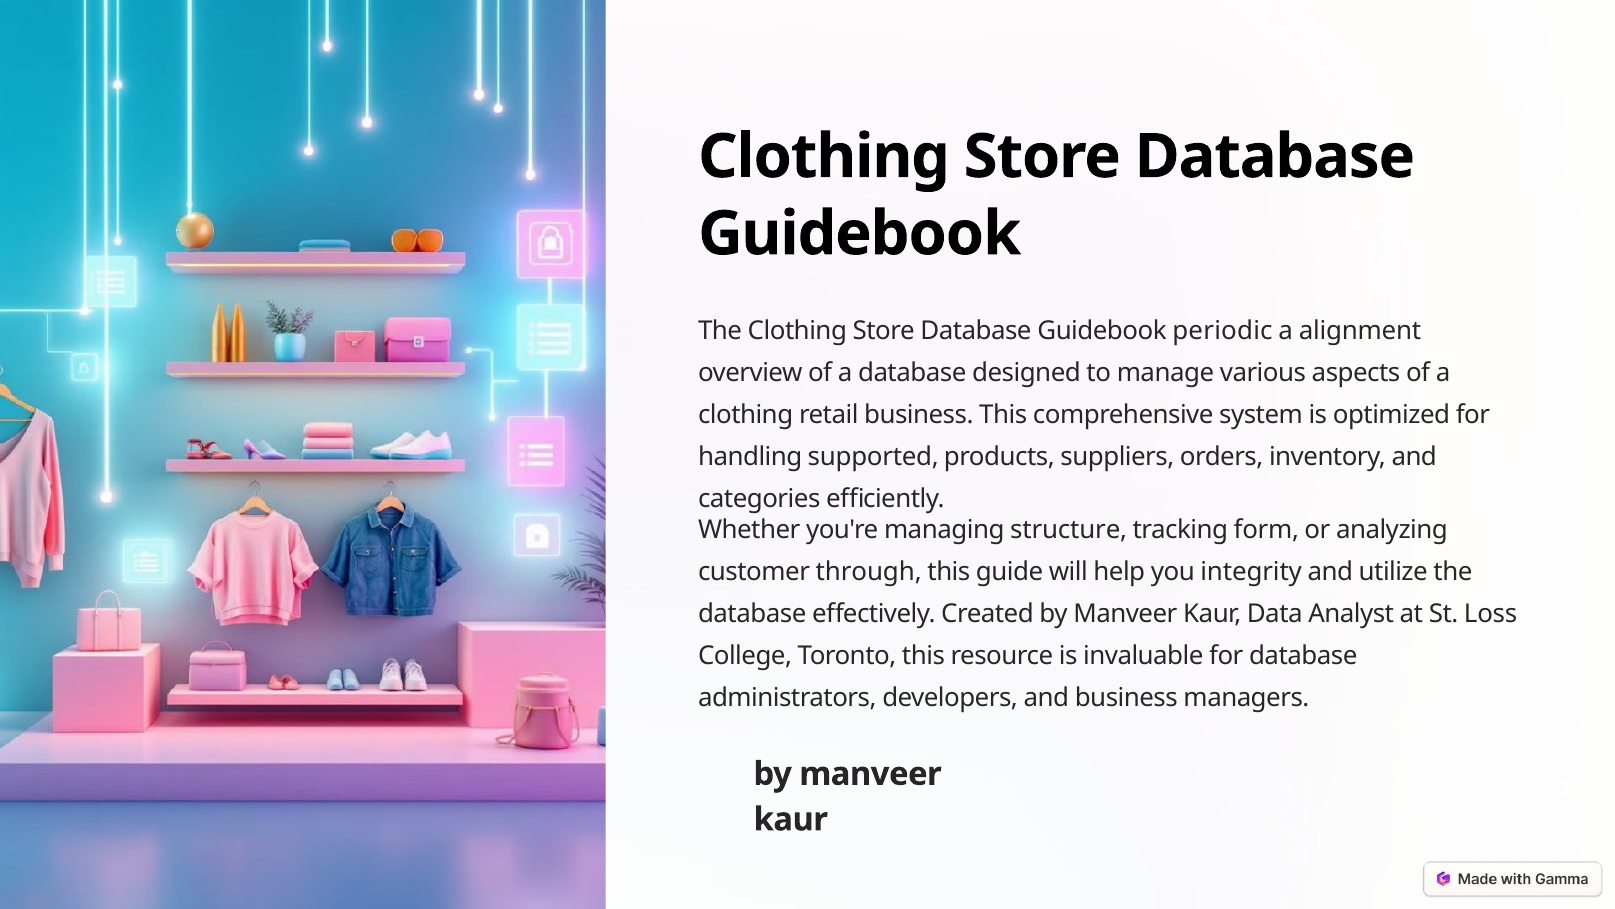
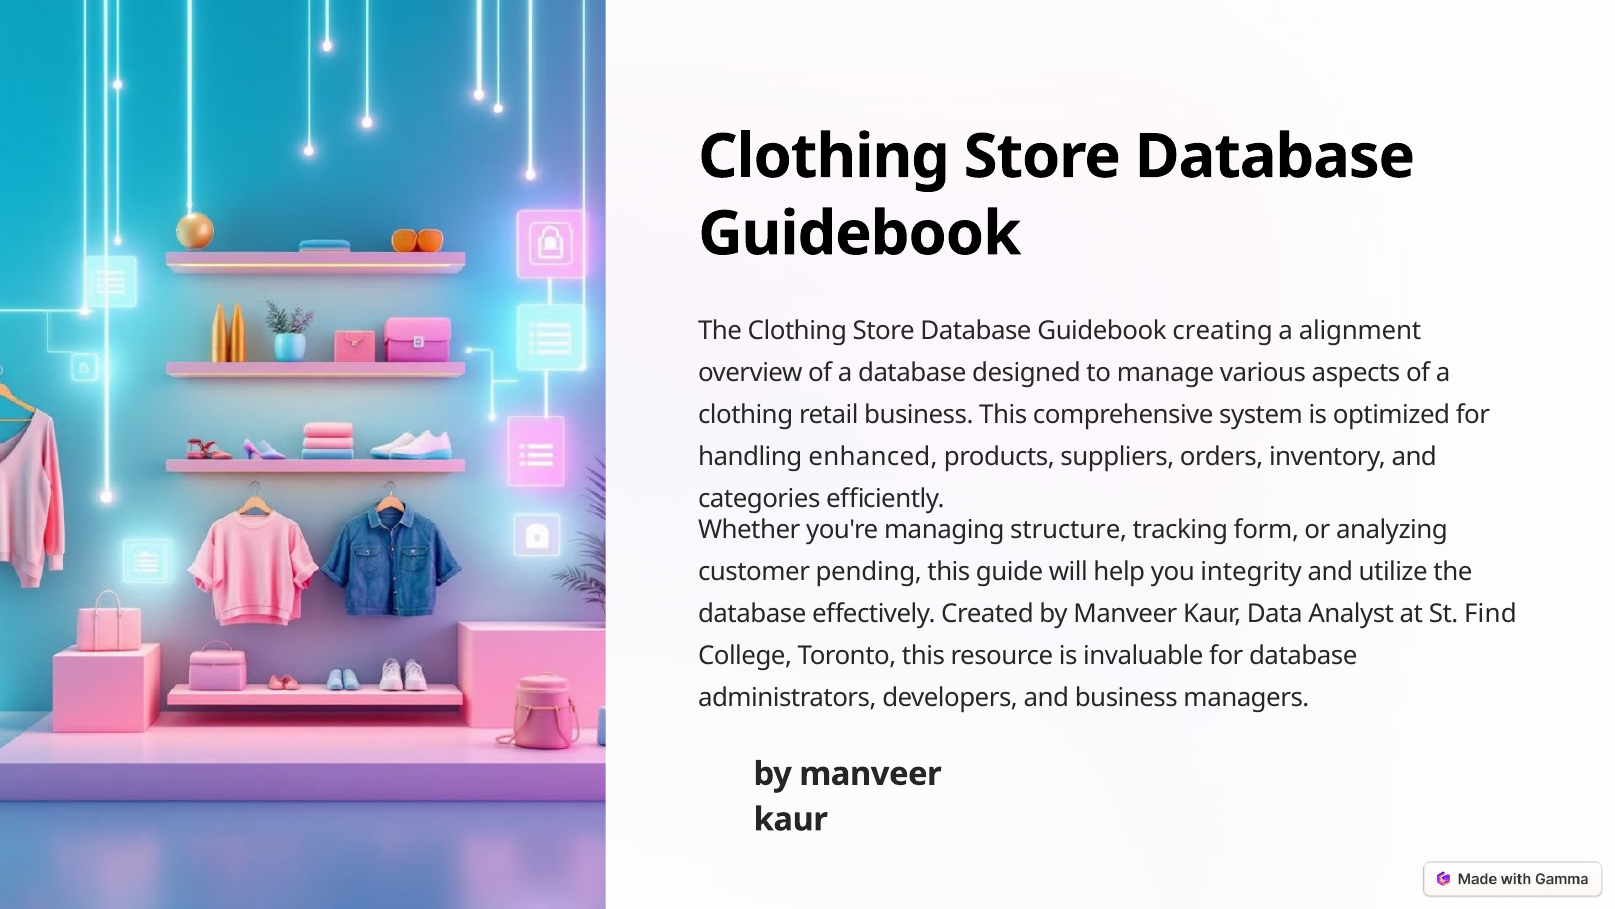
periodic: periodic -> creating
supported: supported -> enhanced
through: through -> pending
Loss: Loss -> Find
